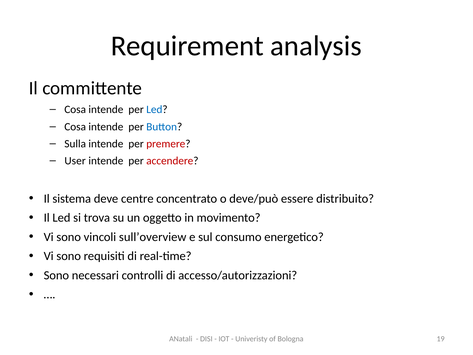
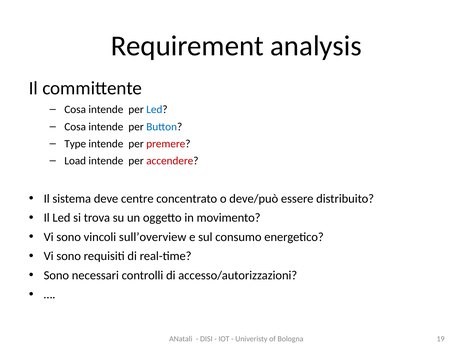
Sulla: Sulla -> Type
User: User -> Load
